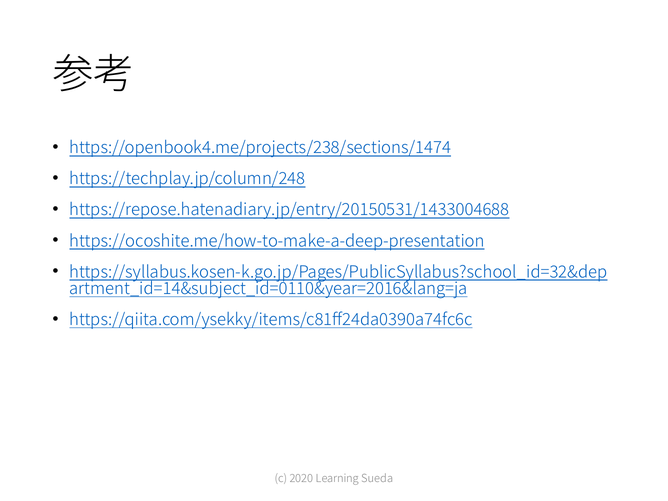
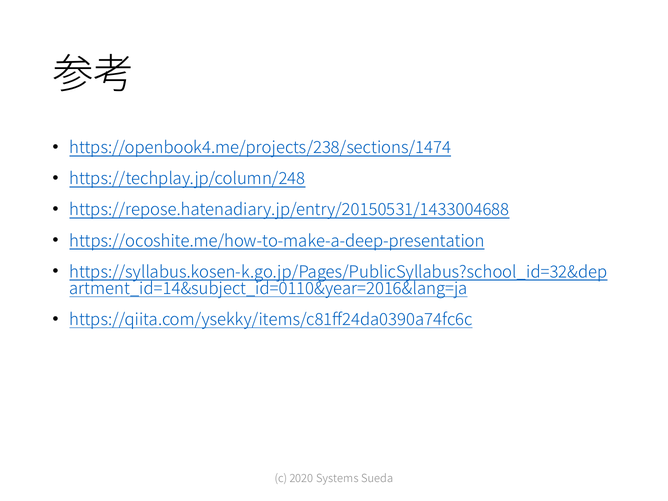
Learning: Learning -> Systems
